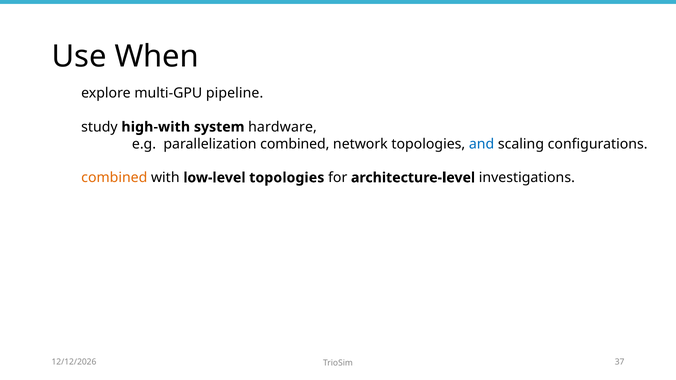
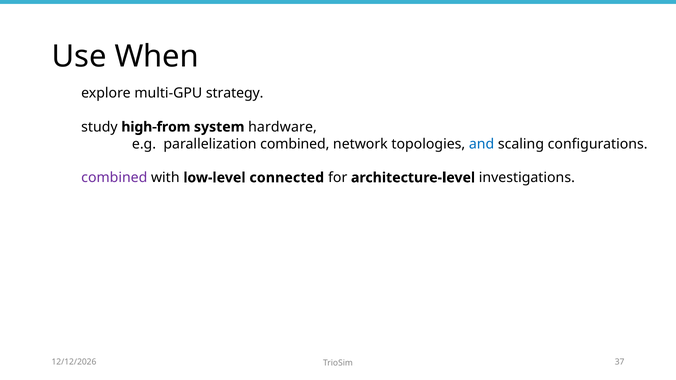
pipeline: pipeline -> strategy
high-with: high-with -> high-from
combined at (114, 178) colour: orange -> purple
low-level topologies: topologies -> connected
